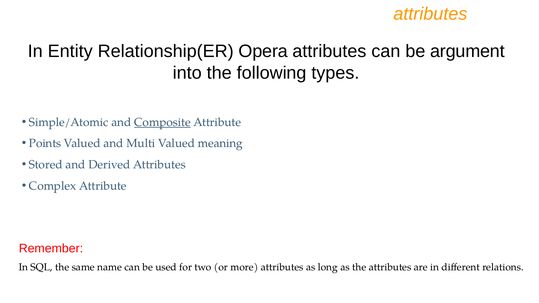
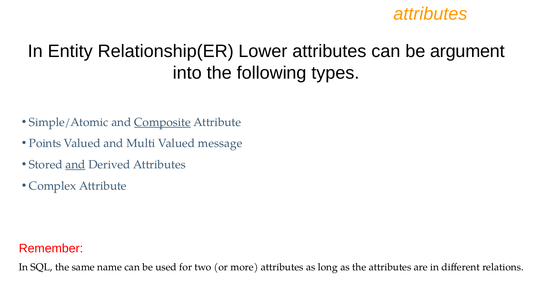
Opera: Opera -> Lower
meaning: meaning -> message
and at (75, 165) underline: none -> present
